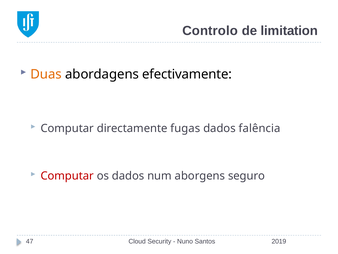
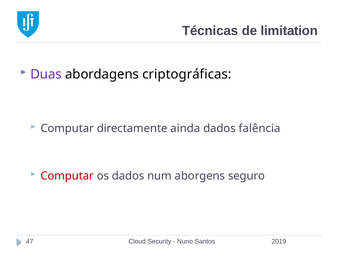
Controlo: Controlo -> Técnicas
Duas colour: orange -> purple
efectivamente: efectivamente -> criptográficas
fugas: fugas -> ainda
